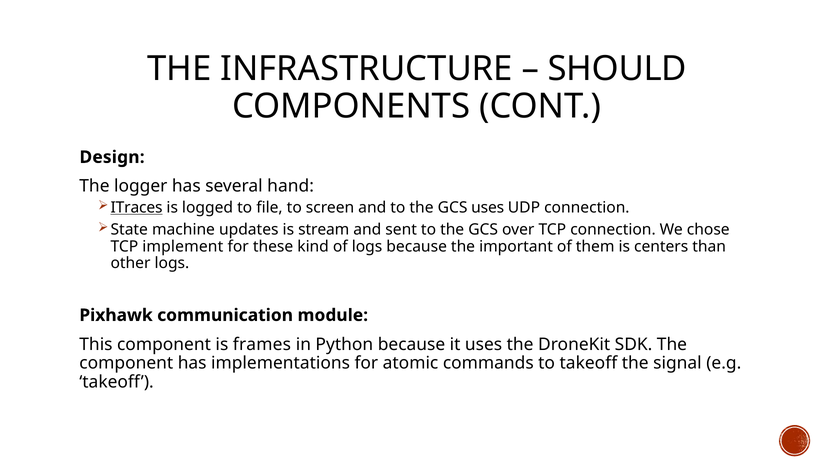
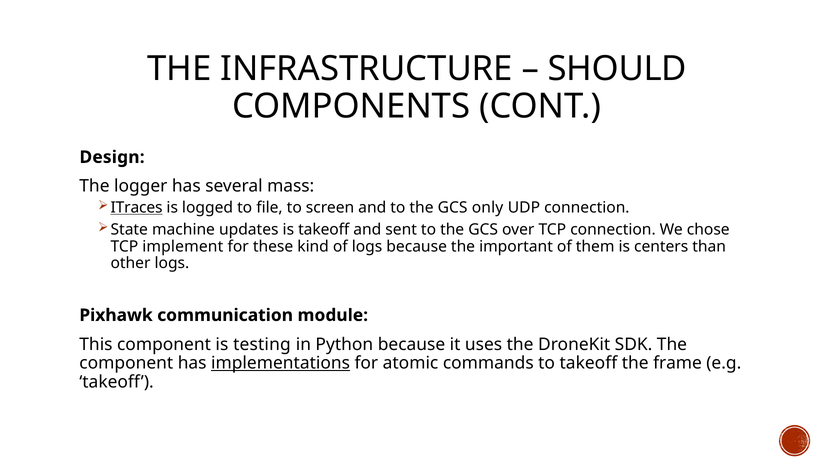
hand: hand -> mass
GCS uses: uses -> only
is stream: stream -> takeoff
frames: frames -> testing
implementations underline: none -> present
signal: signal -> frame
